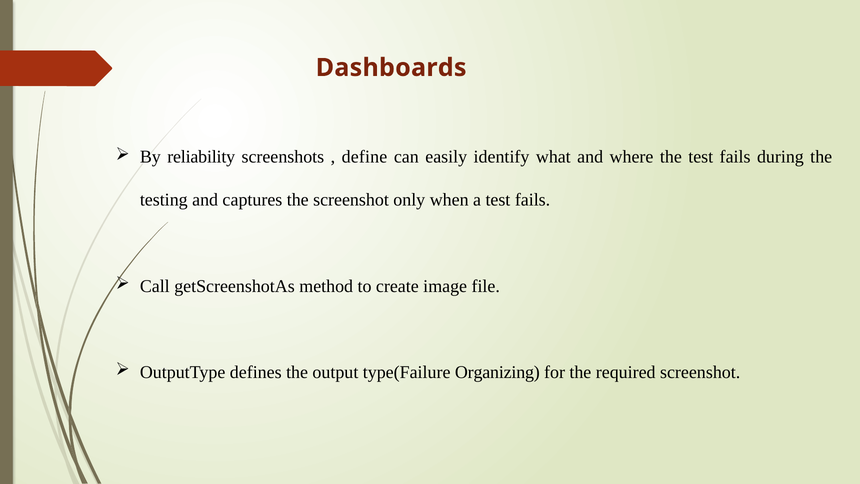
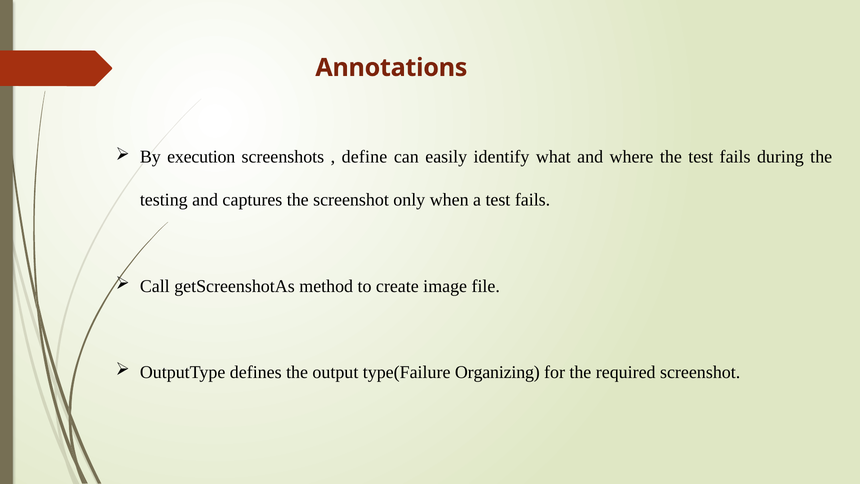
Dashboards: Dashboards -> Annotations
reliability: reliability -> execution
